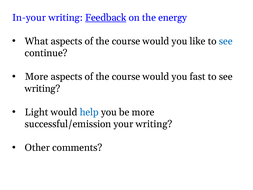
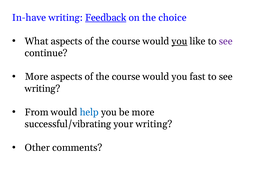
In-your: In-your -> In-have
energy: energy -> choice
you at (180, 41) underline: none -> present
see at (226, 41) colour: blue -> purple
Light: Light -> From
successful/emission: successful/emission -> successful/vibrating
